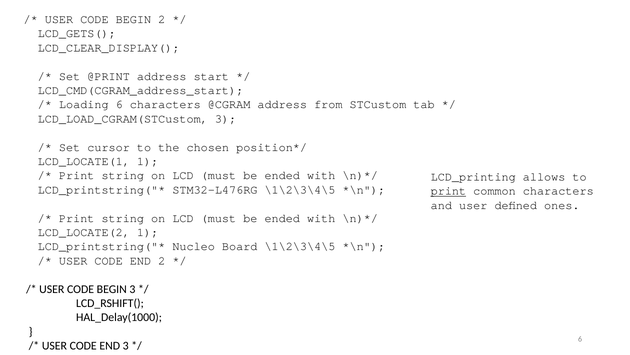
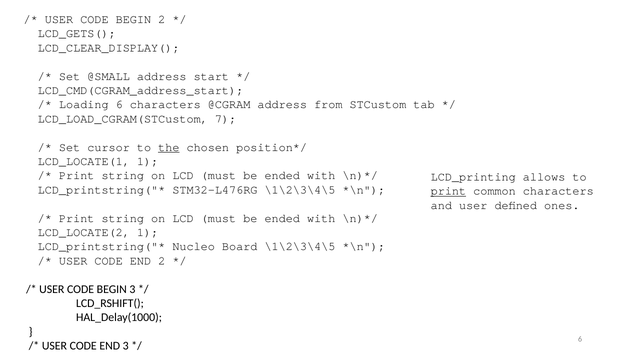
@PRINT: @PRINT -> @SMALL
LCD_LOAD_CGRAM(STCustom 3: 3 -> 7
the underline: none -> present
